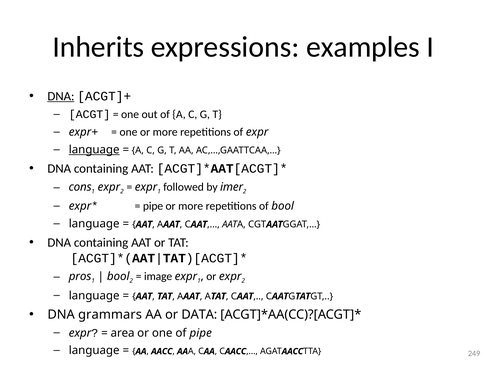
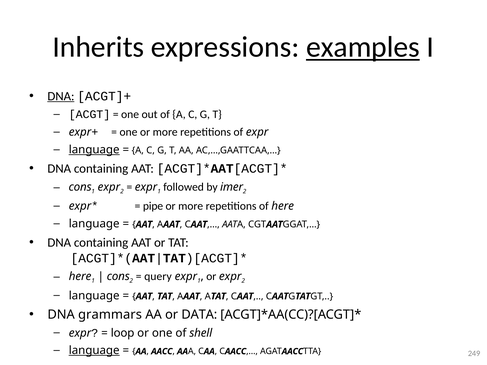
examples underline: none -> present
of bool: bool -> here
pros at (80, 277): pros -> here
bool at (118, 277): bool -> cons
image: image -> query
area: area -> loop
of pipe: pipe -> shell
language at (94, 351) underline: none -> present
